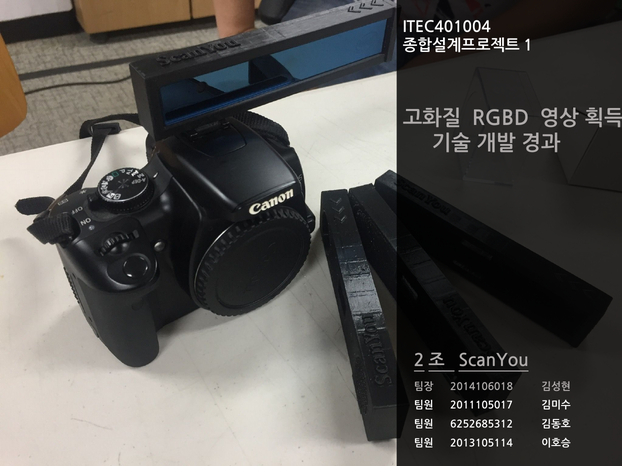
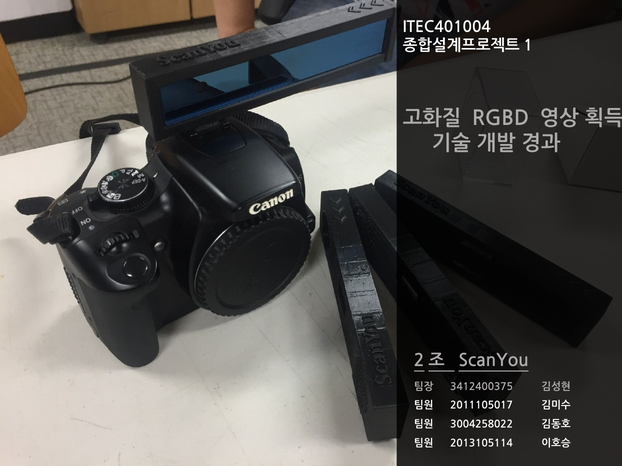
2014106018: 2014106018 -> 3412400375
6252685312: 6252685312 -> 3004258022
